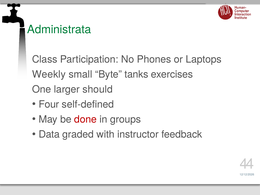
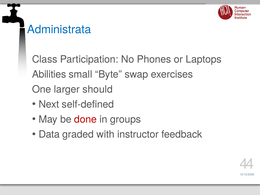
Administrata colour: green -> blue
Weekly: Weekly -> Abilities
tanks: tanks -> swap
Four: Four -> Next
